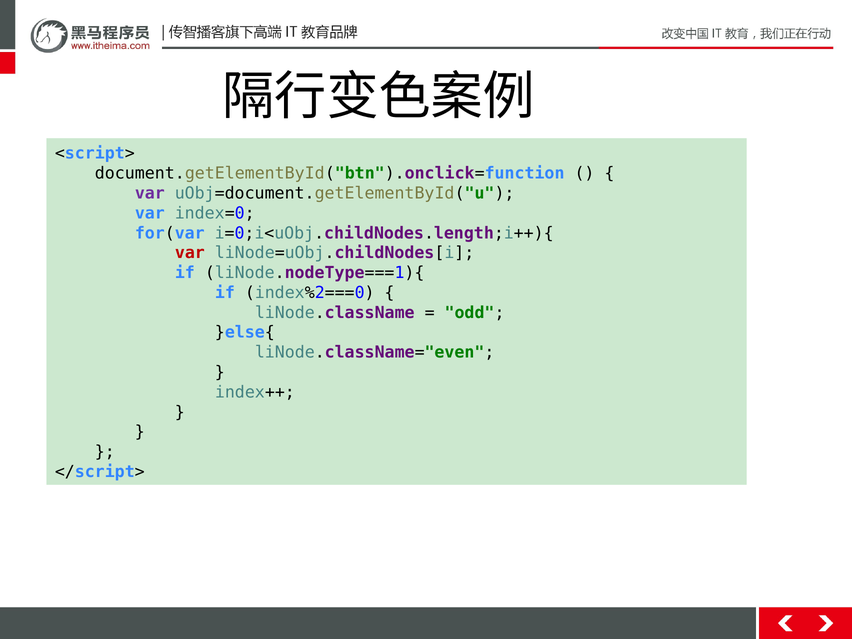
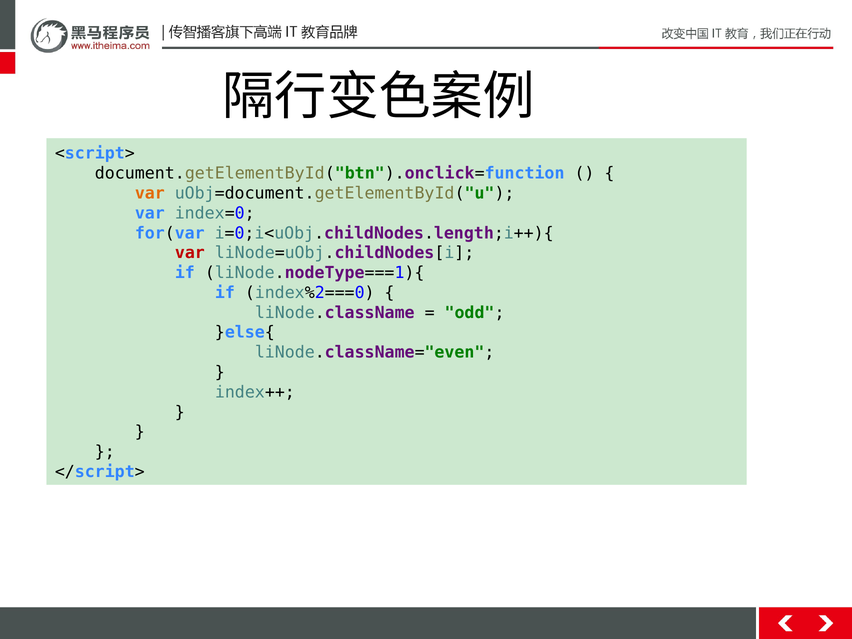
var at (150, 193) colour: purple -> orange
